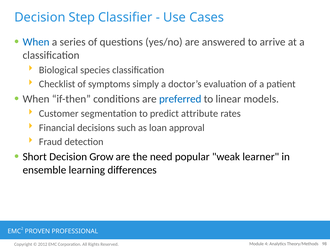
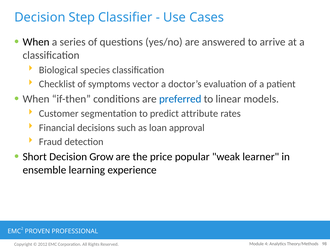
When at (36, 42) colour: blue -> black
simply: simply -> vector
need: need -> price
differences: differences -> experience
